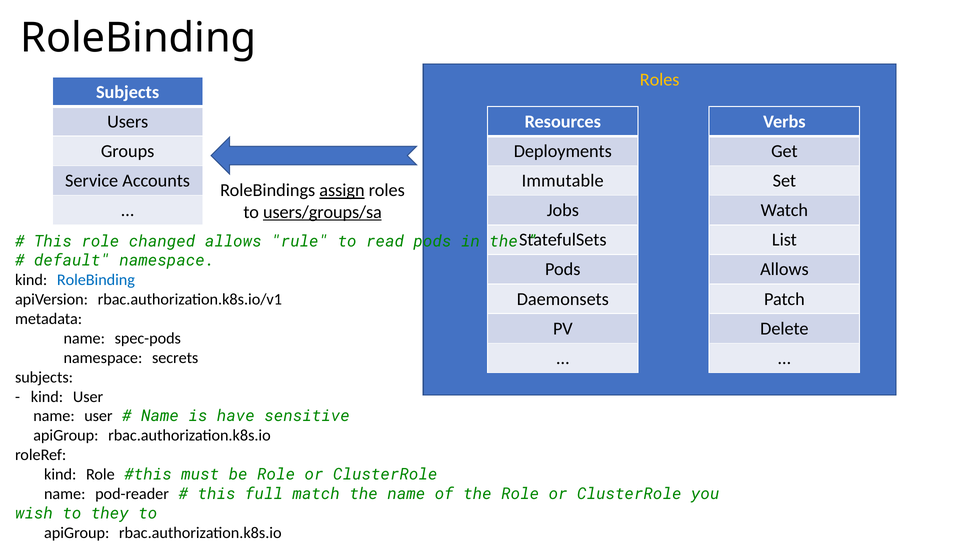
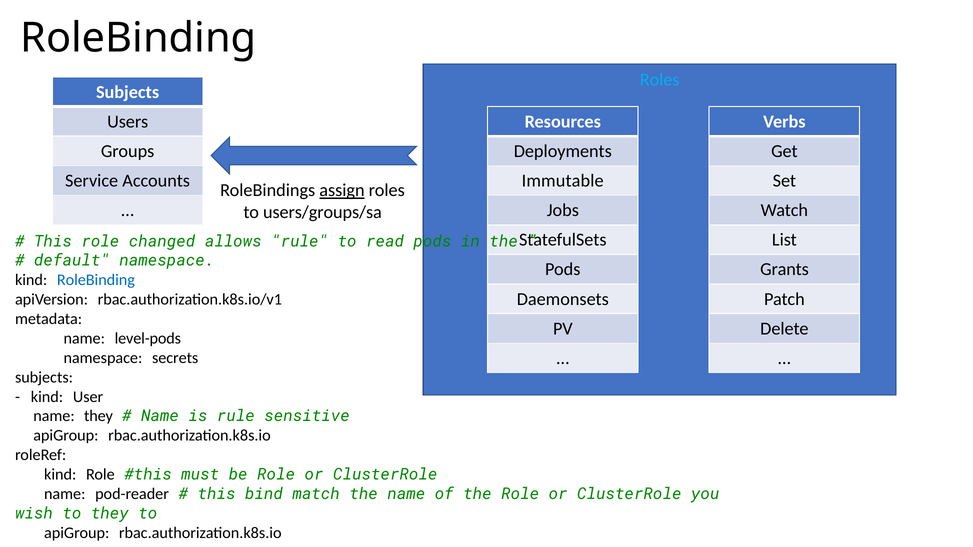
Roles at (660, 80) colour: yellow -> light blue
users/groups/sa underline: present -> none
Allows at (784, 270): Allows -> Grants
spec-pods: spec-pods -> level-pods
name user: user -> they
is have: have -> rule
full: full -> bind
